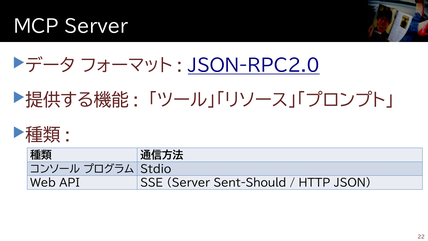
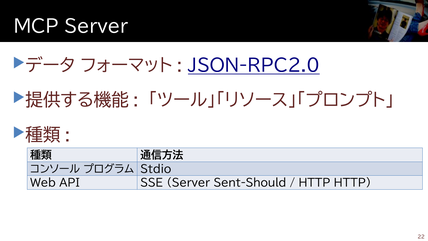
HTTP JSON: JSON -> HTTP
